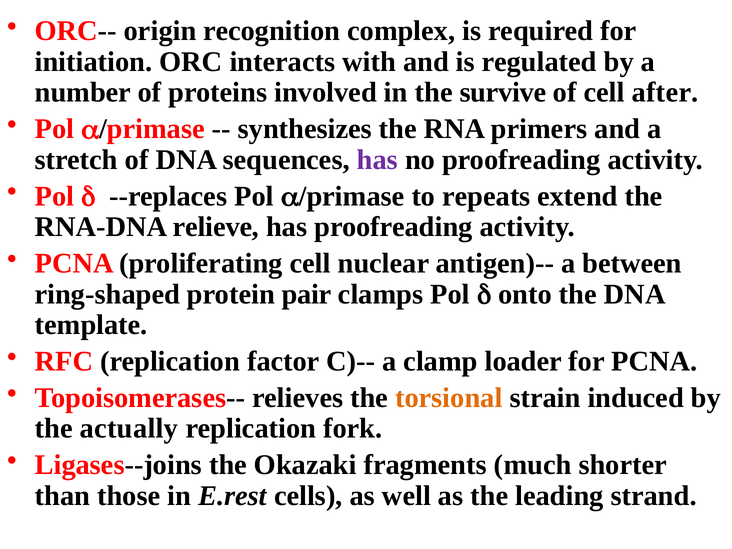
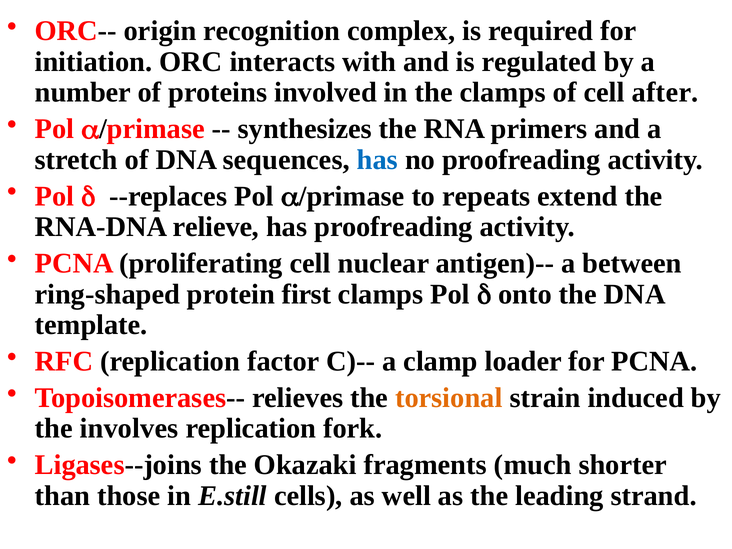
the survive: survive -> clamps
has at (377, 160) colour: purple -> blue
pair: pair -> first
actually: actually -> involves
E.rest: E.rest -> E.still
